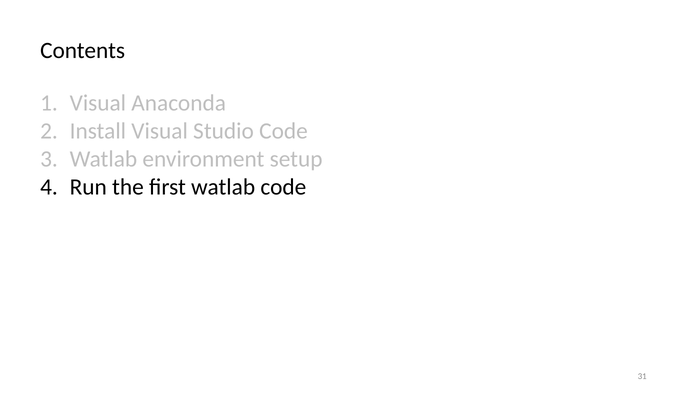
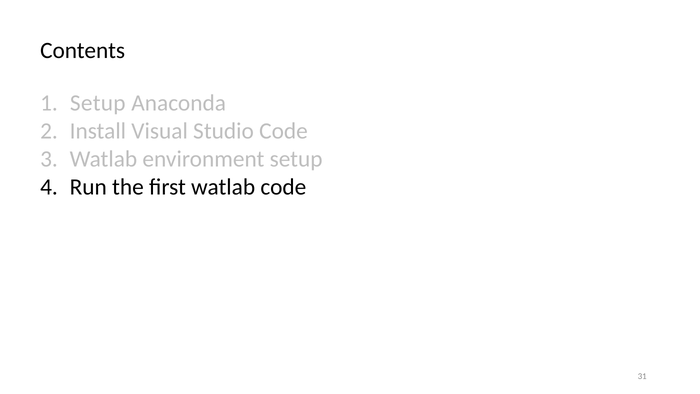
Visual at (98, 103): Visual -> Setup
